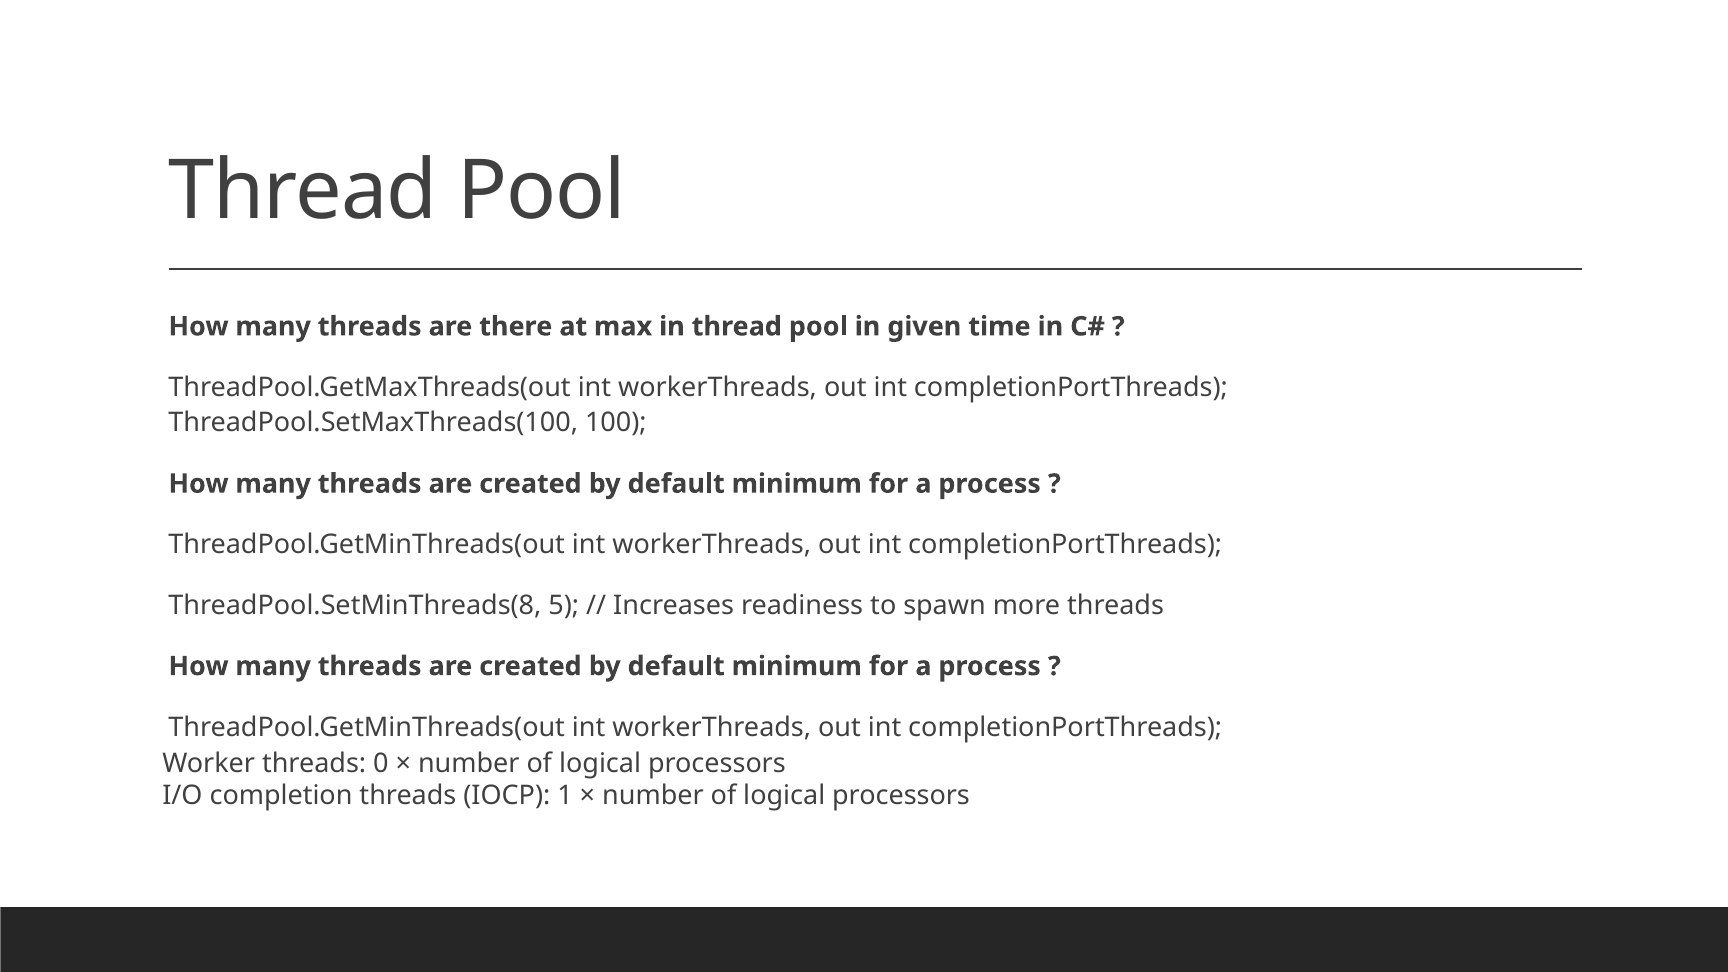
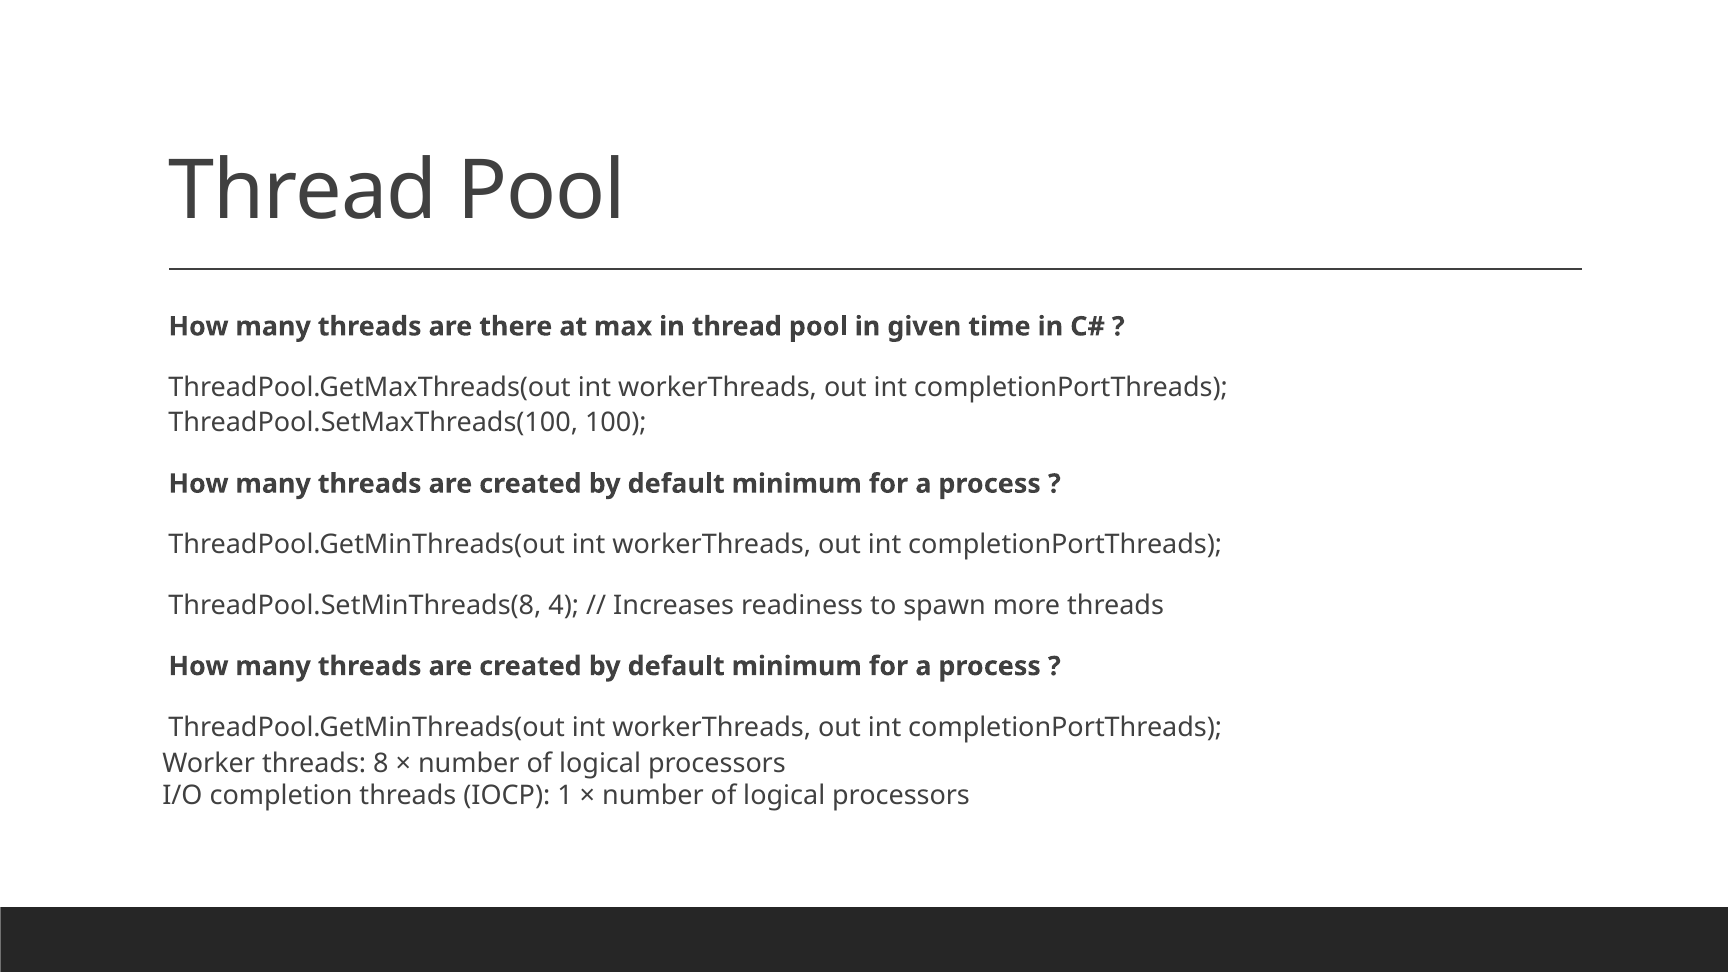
5: 5 -> 4
0: 0 -> 8
